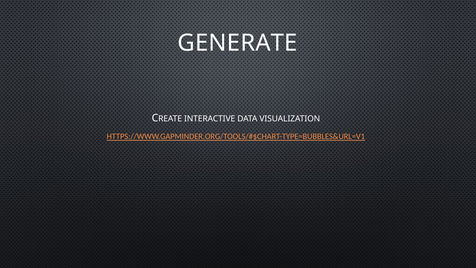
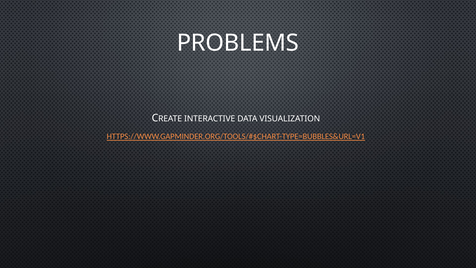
GENERATE: GENERATE -> PROBLEMS
